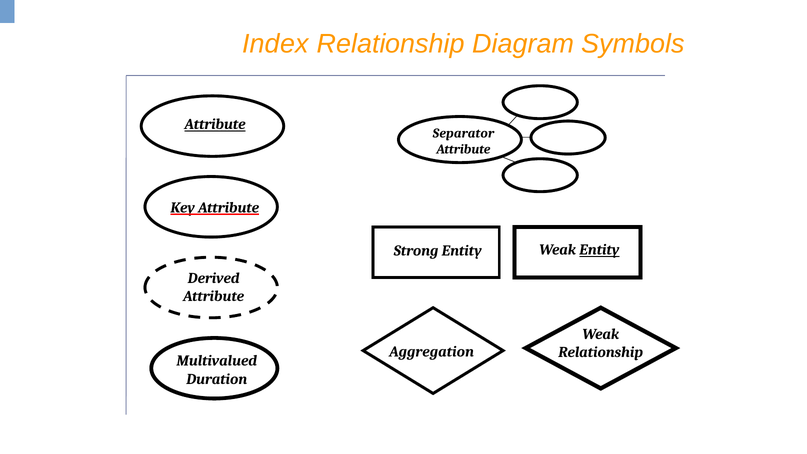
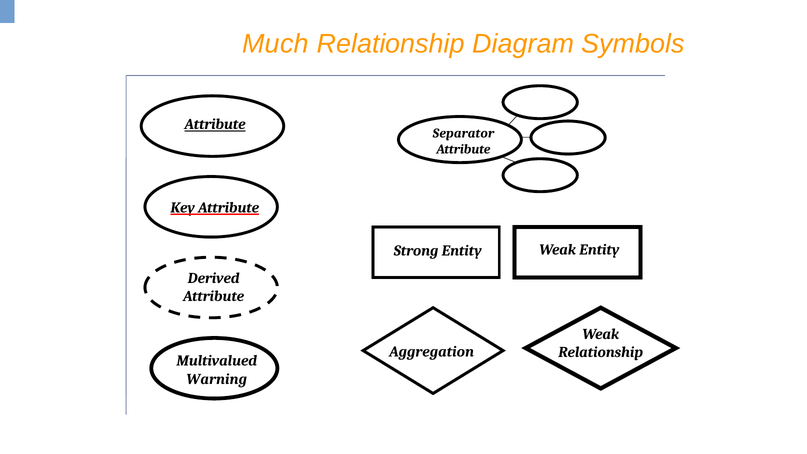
Index: Index -> Much
Entity at (599, 250) underline: present -> none
Duration: Duration -> Warning
